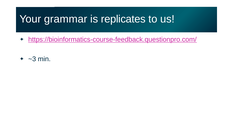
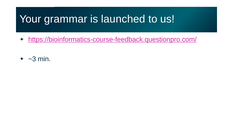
replicates: replicates -> launched
